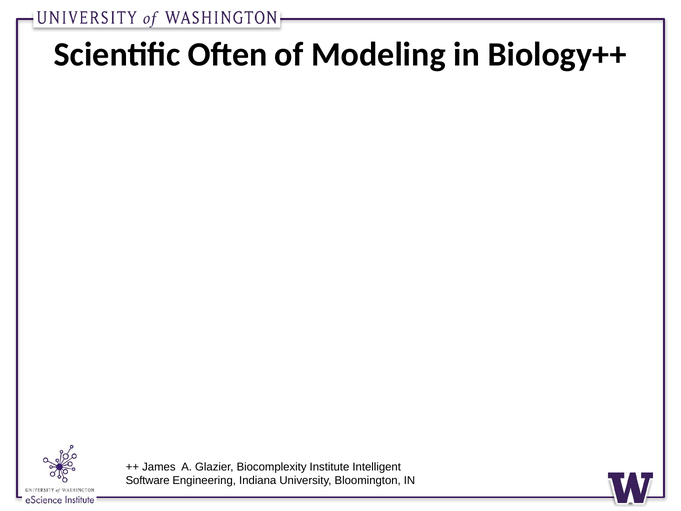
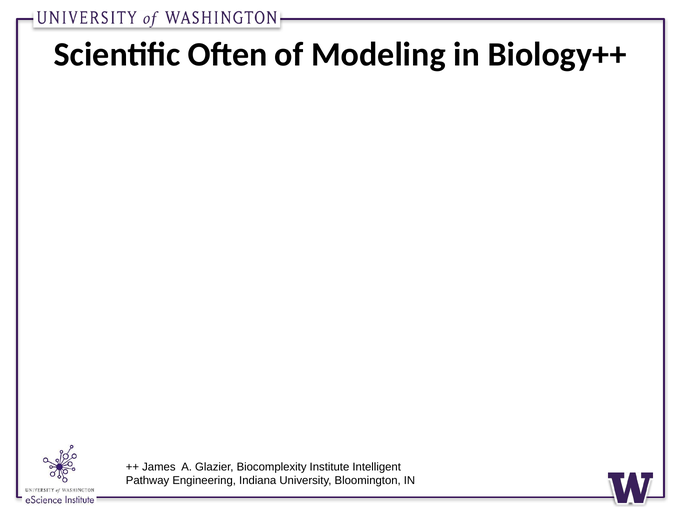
Software: Software -> Pathway
